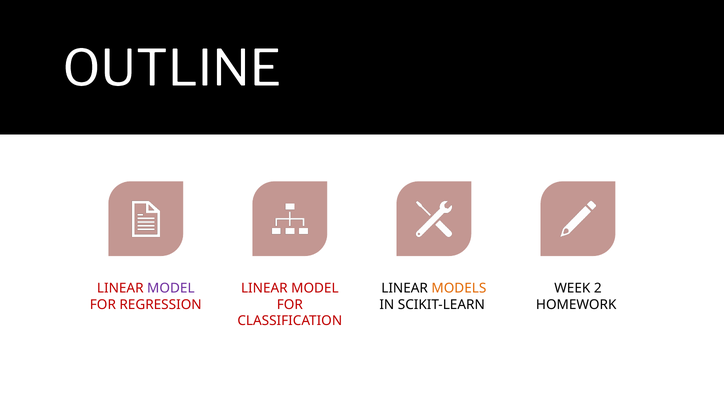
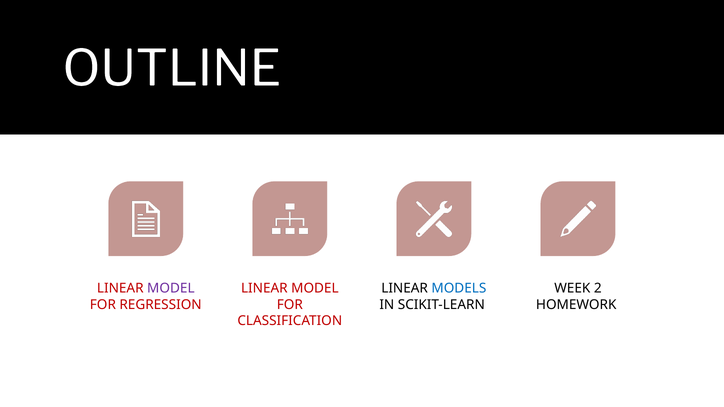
MODELS colour: orange -> blue
